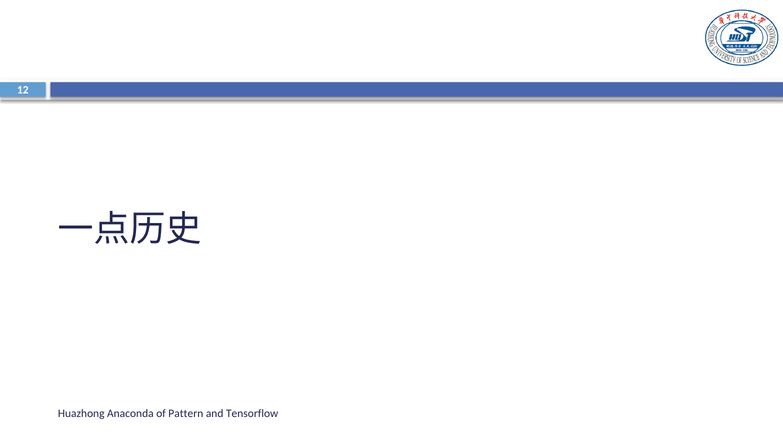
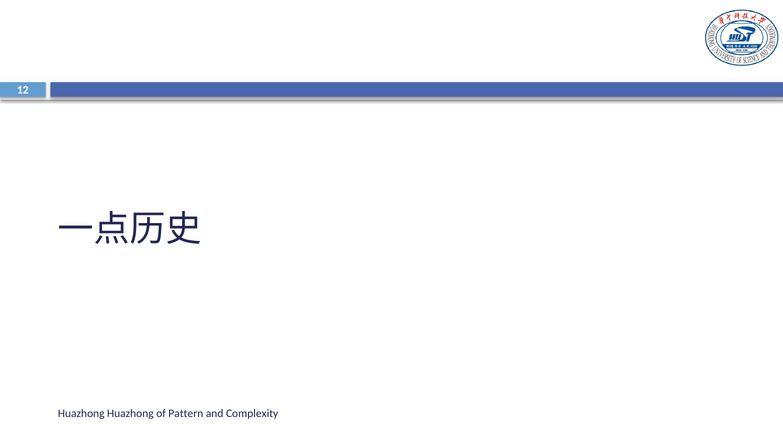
Huazhong Anaconda: Anaconda -> Huazhong
Tensorflow: Tensorflow -> Complexity
